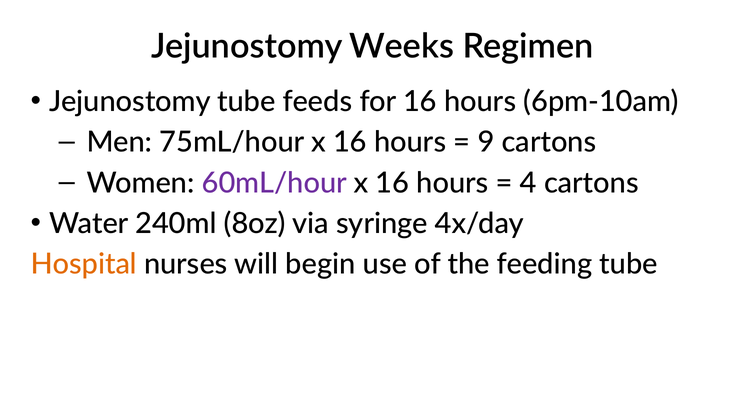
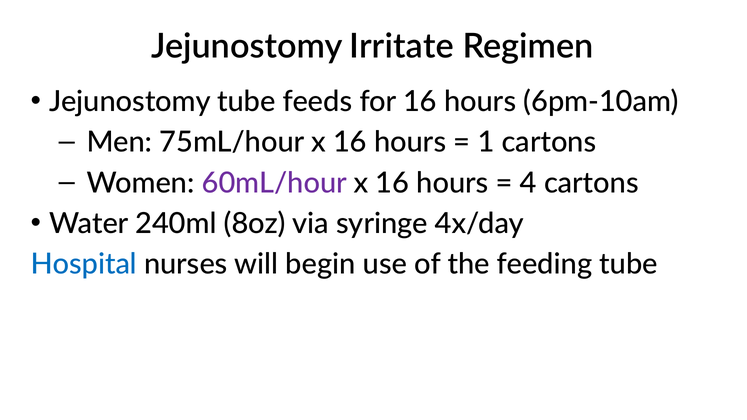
Weeks: Weeks -> Irritate
9: 9 -> 1
Hospital colour: orange -> blue
